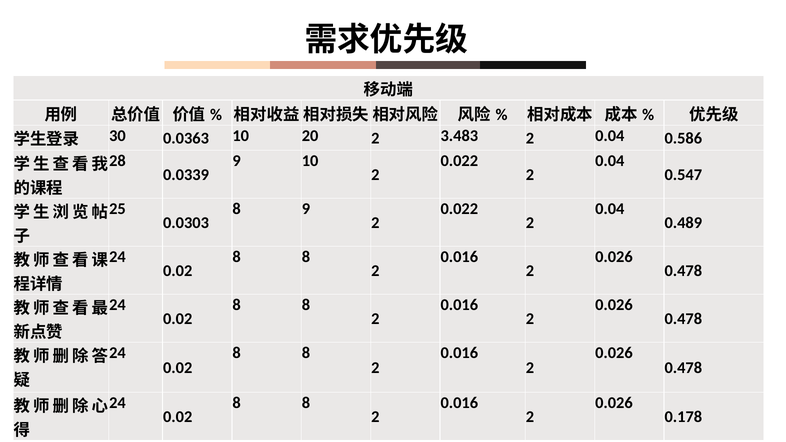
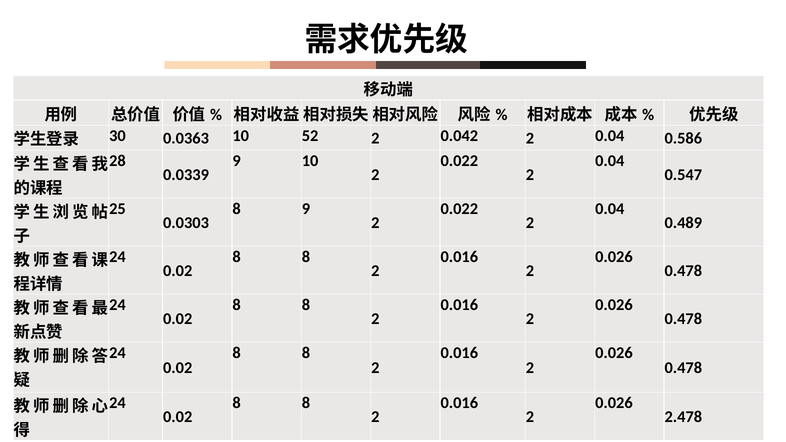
20: 20 -> 52
3.483: 3.483 -> 0.042
0.178: 0.178 -> 2.478
